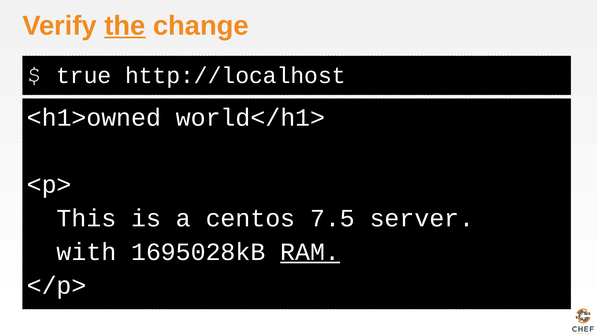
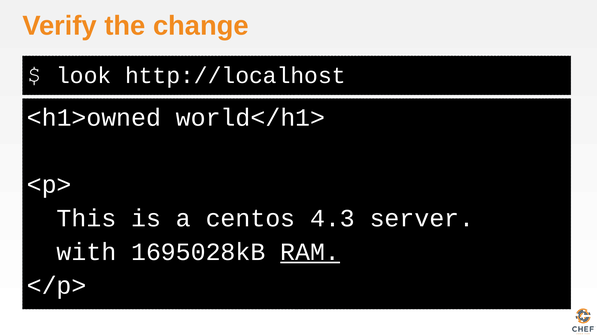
the underline: present -> none
true: true -> look
7.5: 7.5 -> 4.3
